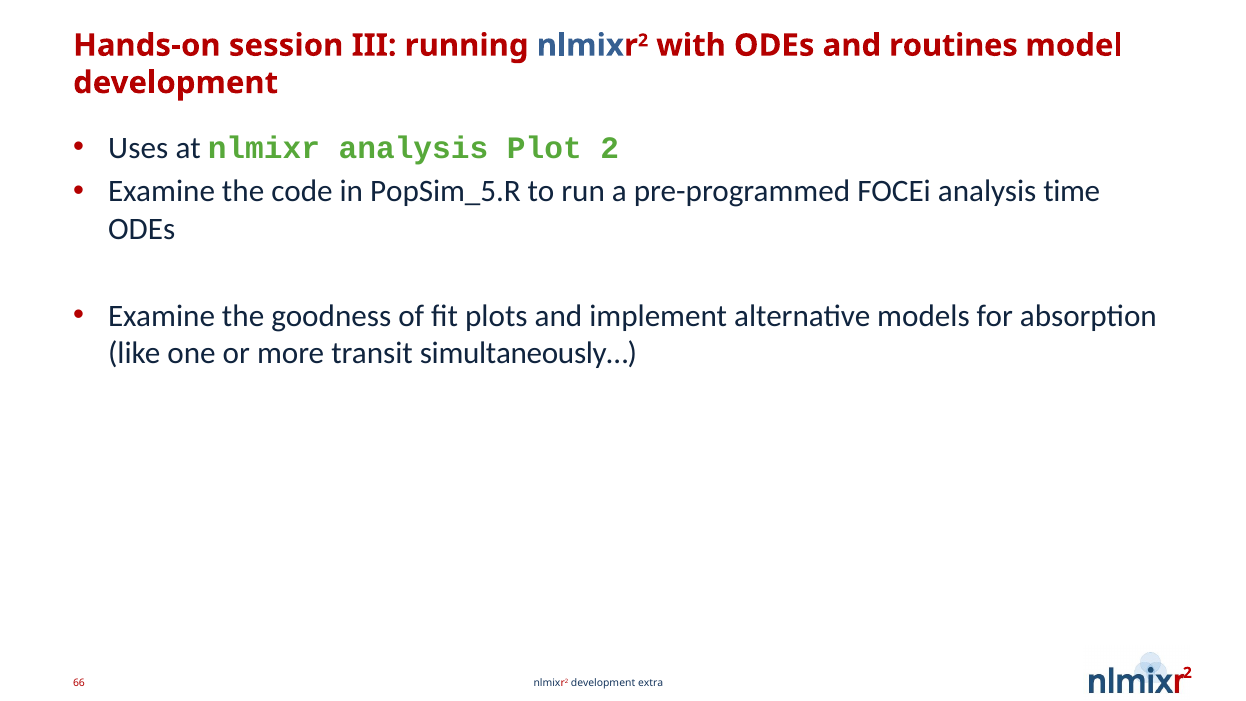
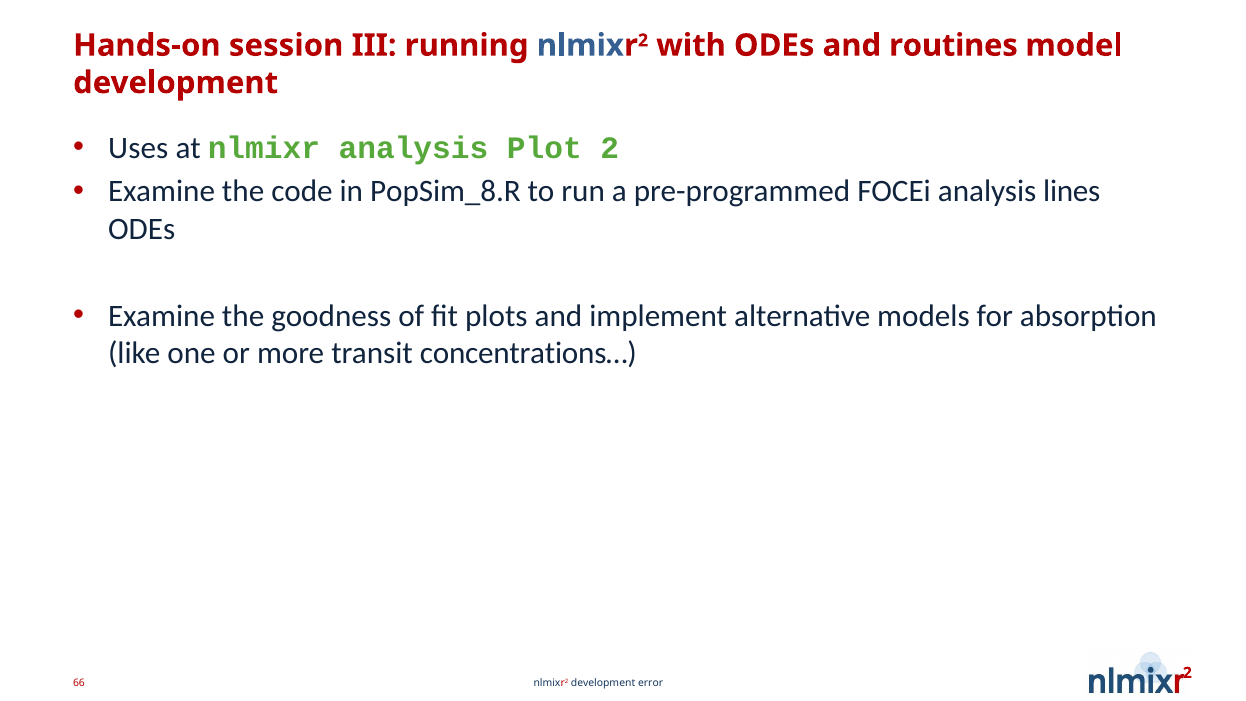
PopSim_5.R: PopSim_5.R -> PopSim_8.R
time: time -> lines
simultaneously…: simultaneously… -> concentrations…
extra: extra -> error
